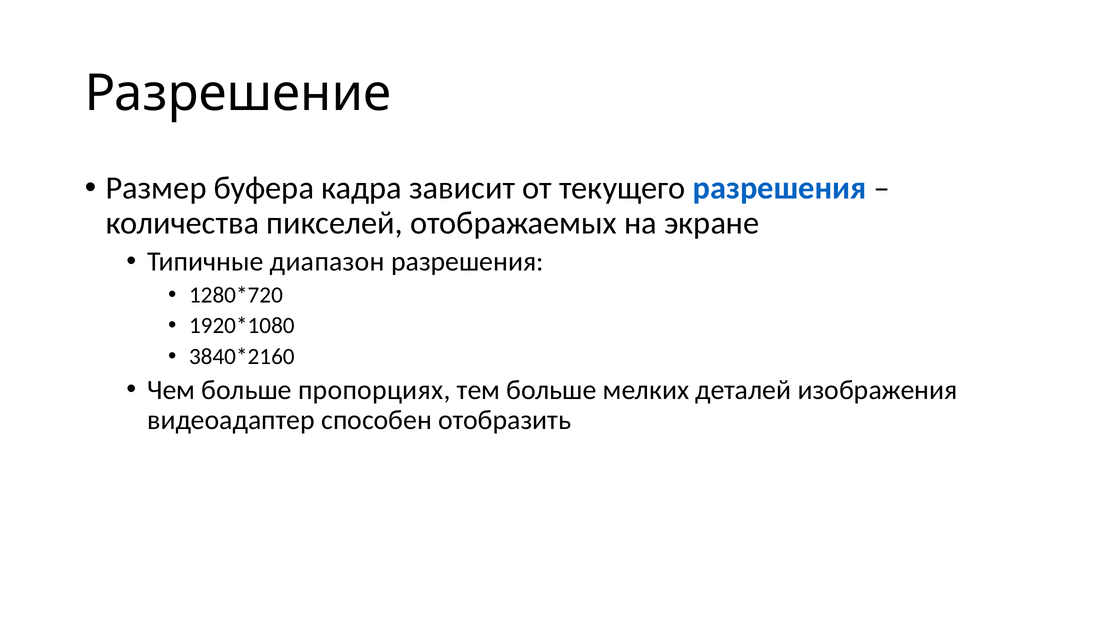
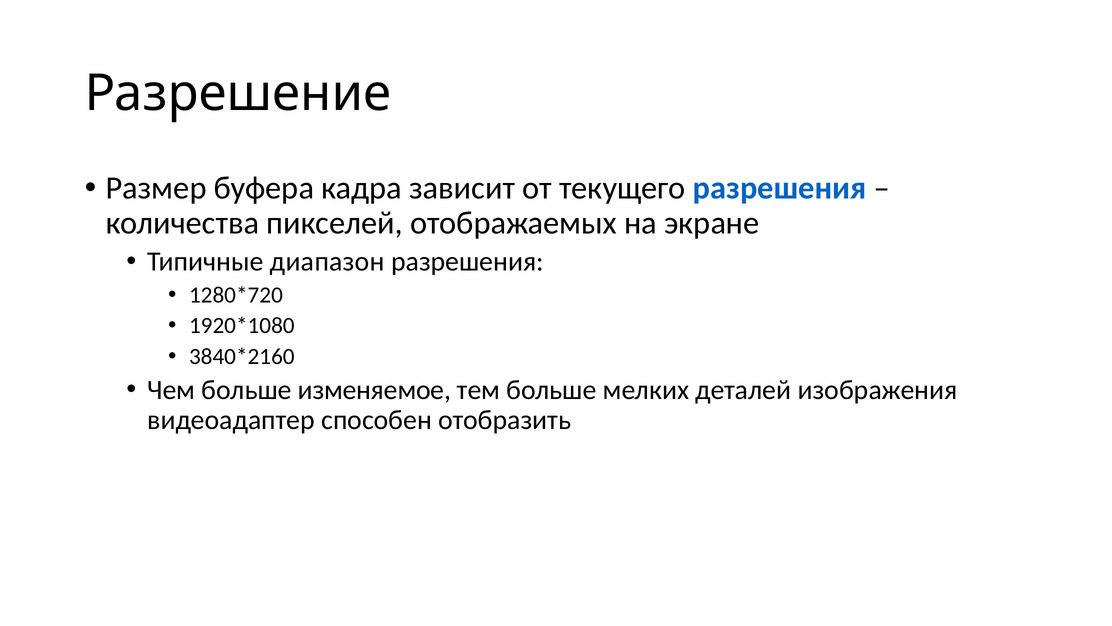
пропорциях: пропорциях -> изменяемое
